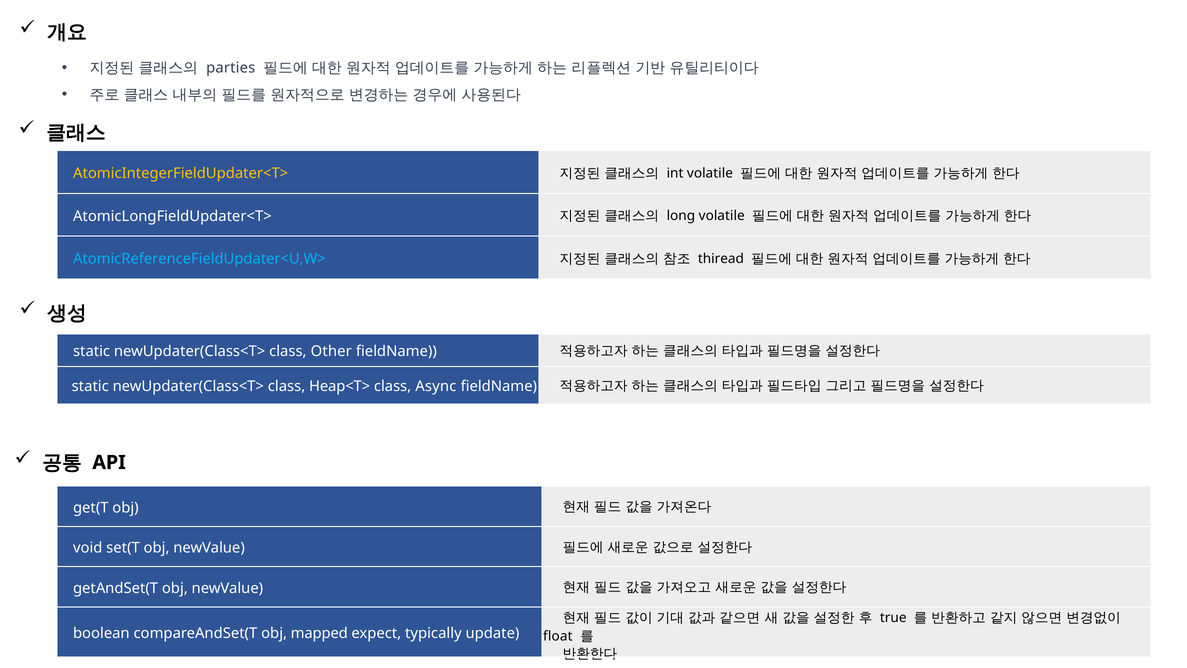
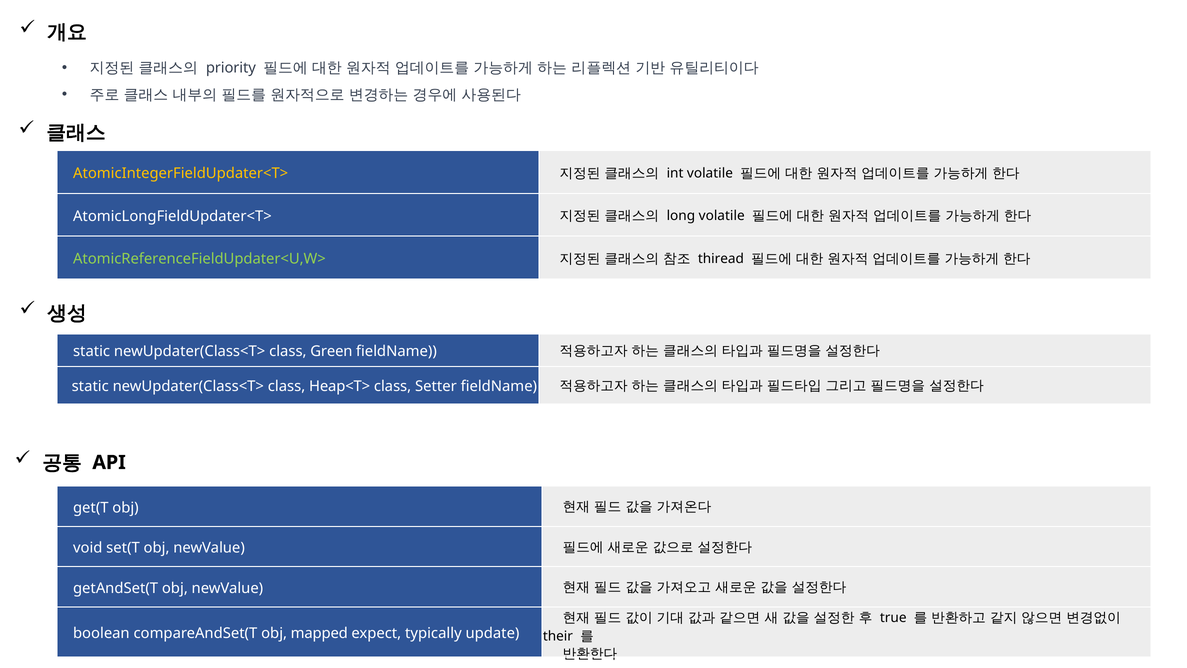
parties: parties -> priority
AtomicReferenceFieldUpdater<U,W> colour: light blue -> light green
Other: Other -> Green
Async: Async -> Setter
float: float -> their
